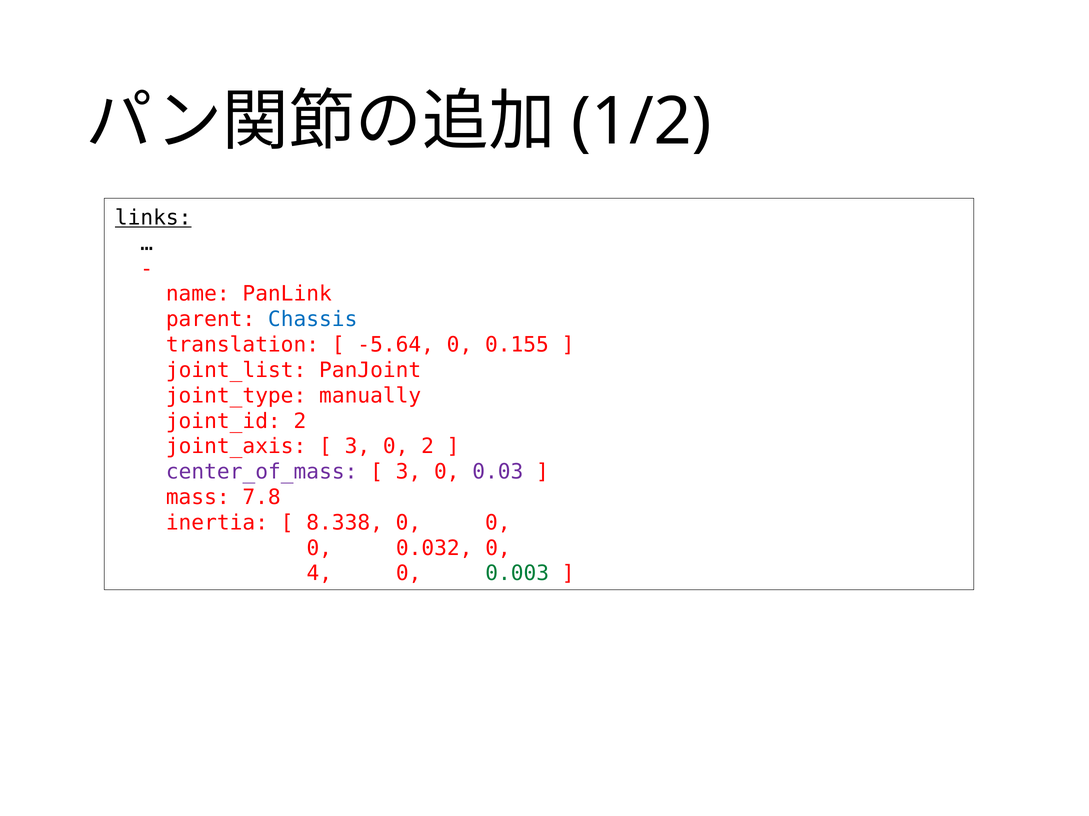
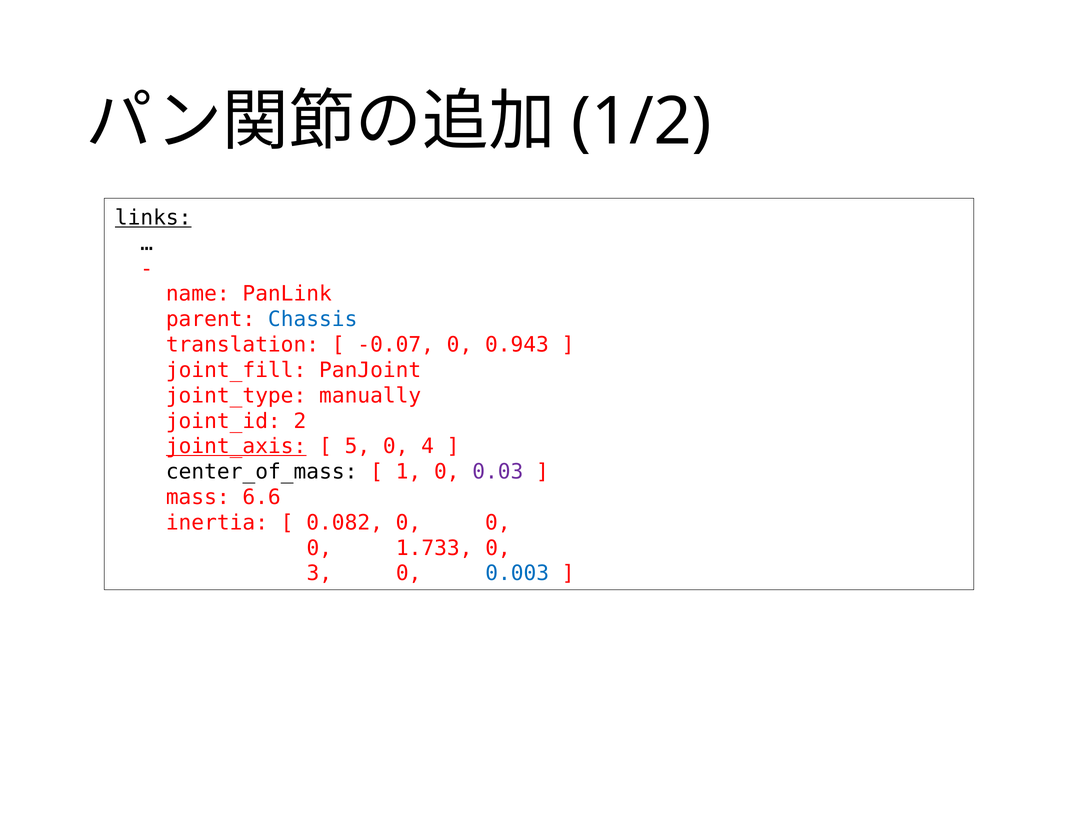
-5.64: -5.64 -> -0.07
0.155: 0.155 -> 0.943
joint_list: joint_list -> joint_fill
joint_axis underline: none -> present
3 at (357, 447): 3 -> 5
0 2: 2 -> 4
center_of_mass colour: purple -> black
3 at (408, 472): 3 -> 1
7.8: 7.8 -> 6.6
8.338: 8.338 -> 0.082
0.032: 0.032 -> 1.733
4: 4 -> 3
0.003 colour: green -> blue
